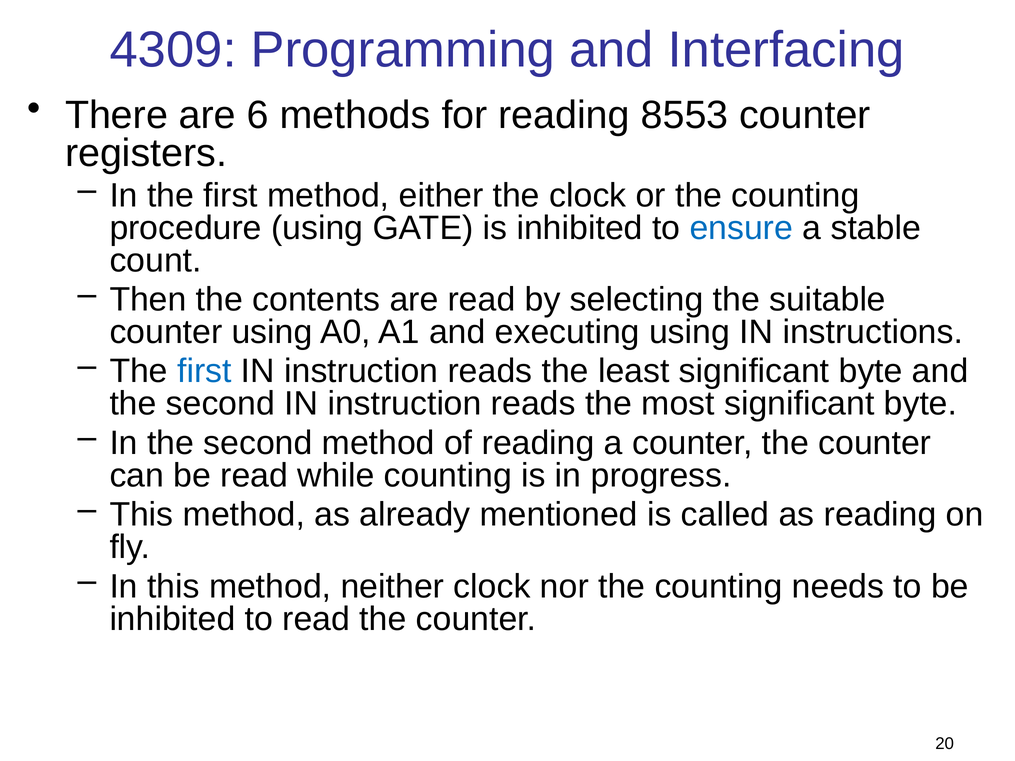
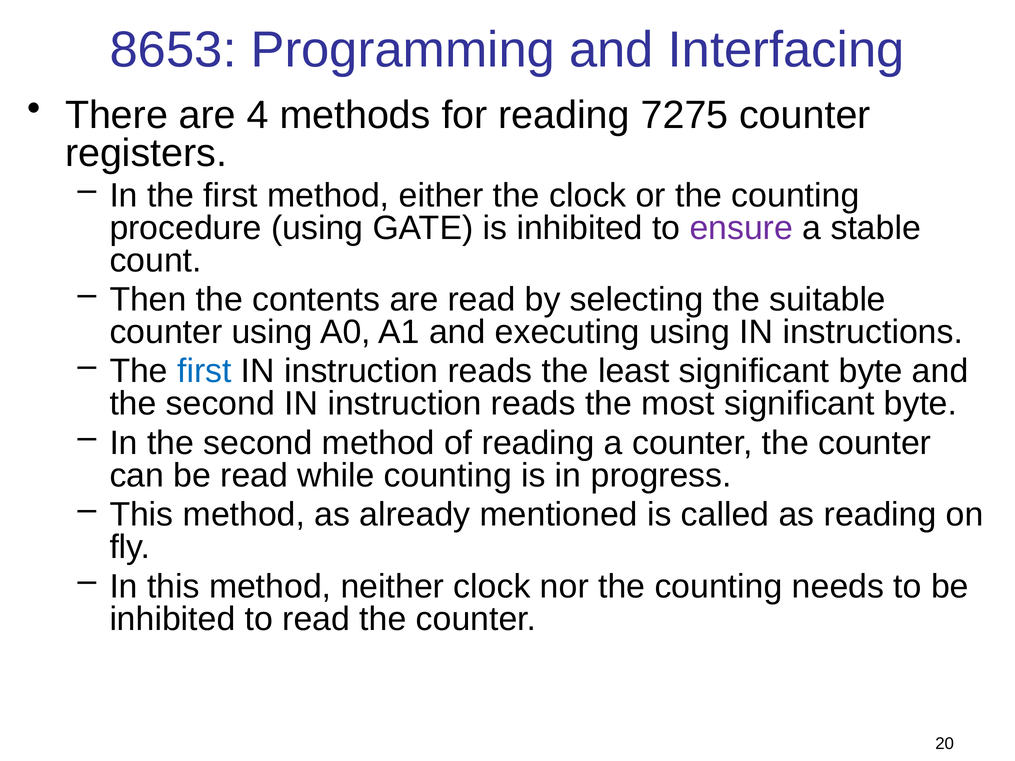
4309: 4309 -> 8653
6: 6 -> 4
8553: 8553 -> 7275
ensure colour: blue -> purple
